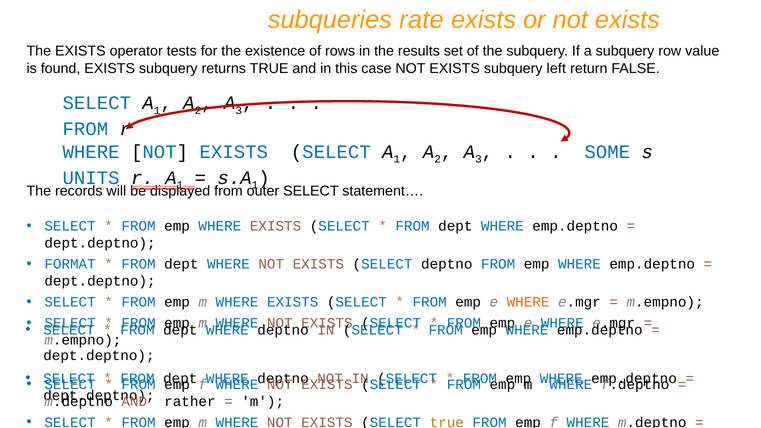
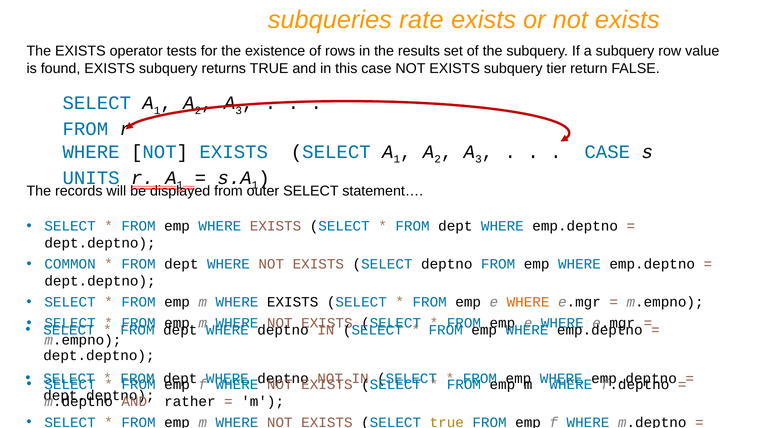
left: left -> tier
SOME at (607, 152): SOME -> CASE
FORMAT: FORMAT -> COMMON
EXISTS at (293, 302) colour: blue -> black
